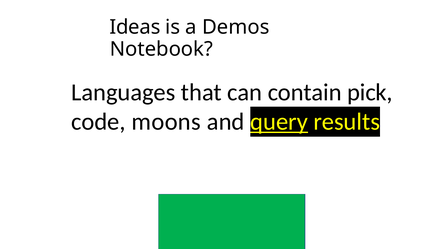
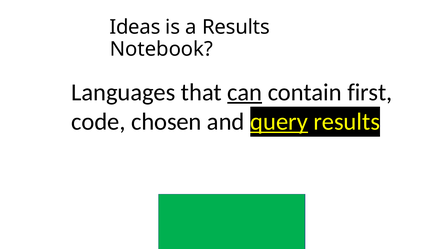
a Demos: Demos -> Results
can underline: none -> present
pick: pick -> first
moons: moons -> chosen
